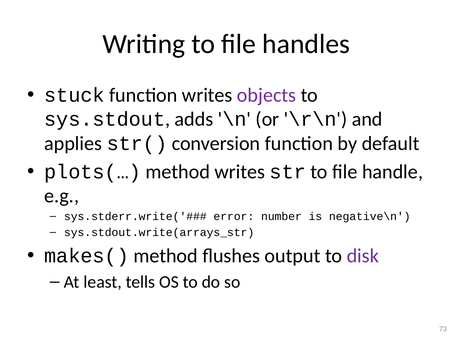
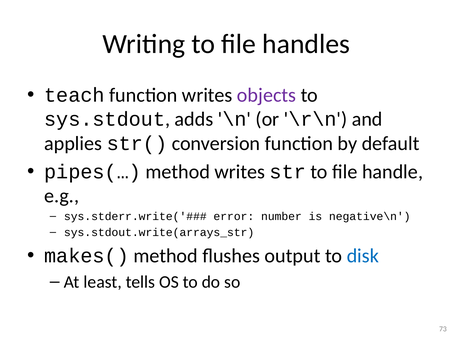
stuck: stuck -> teach
plots(…: plots(… -> pipes(…
disk colour: purple -> blue
